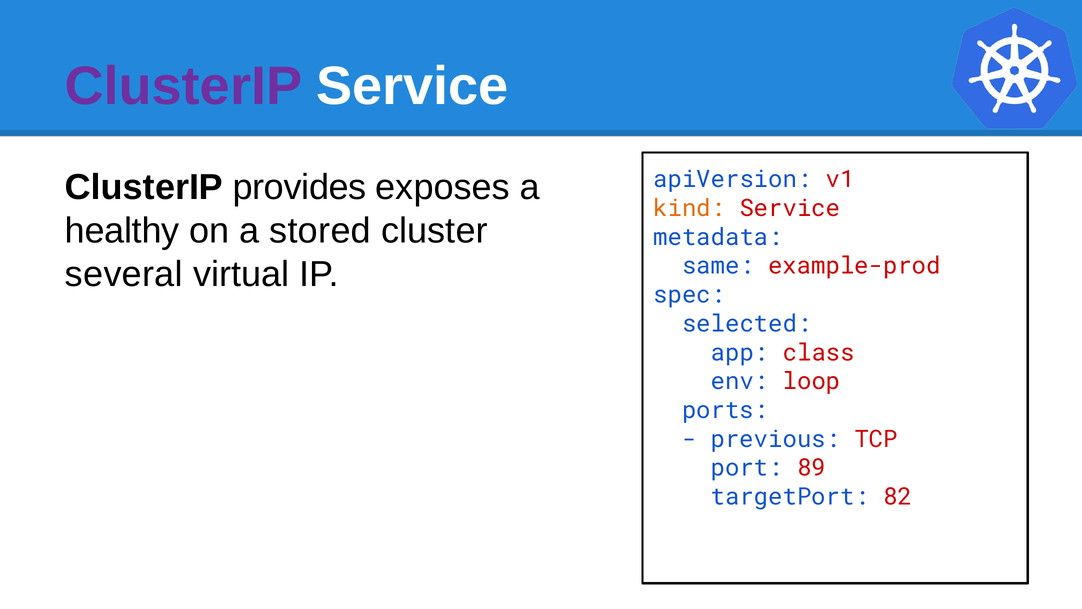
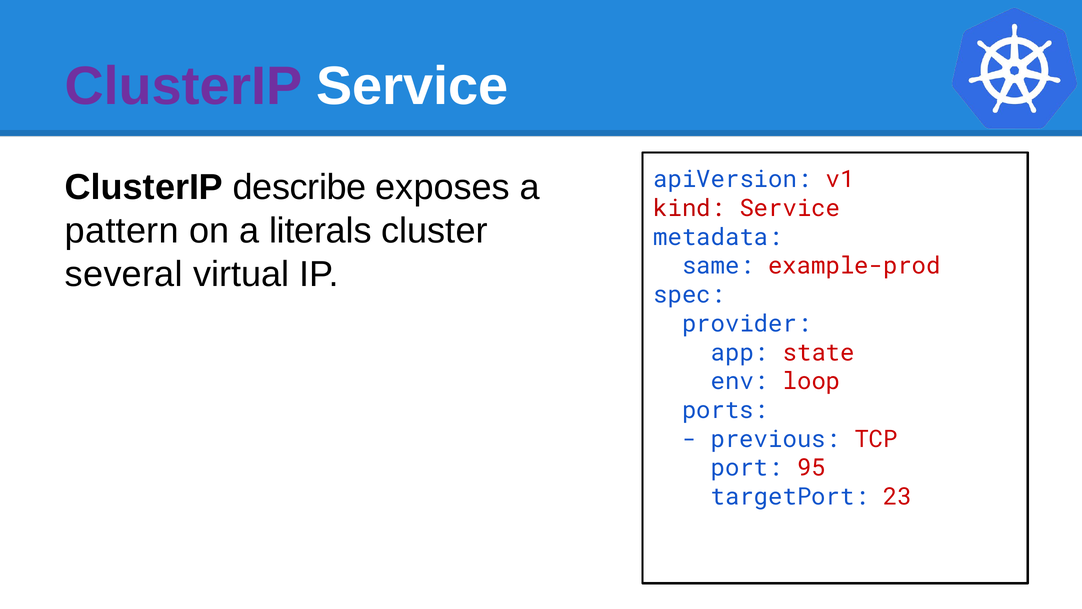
provides: provides -> describe
kind colour: orange -> red
healthy: healthy -> pattern
stored: stored -> literals
selected: selected -> provider
class: class -> state
89: 89 -> 95
82: 82 -> 23
